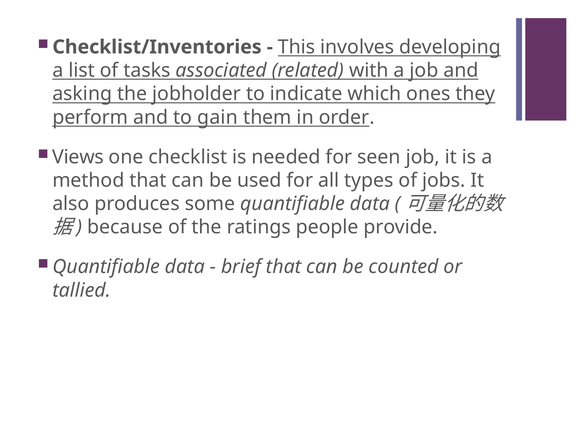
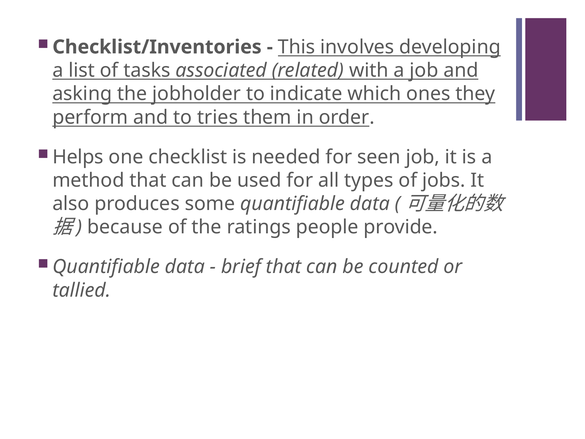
gain: gain -> tries
Views: Views -> Helps
